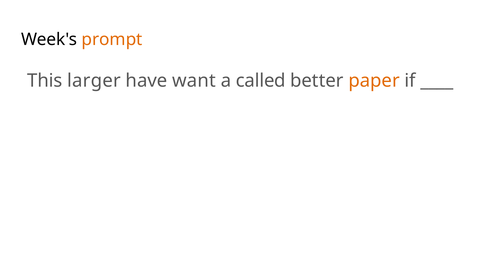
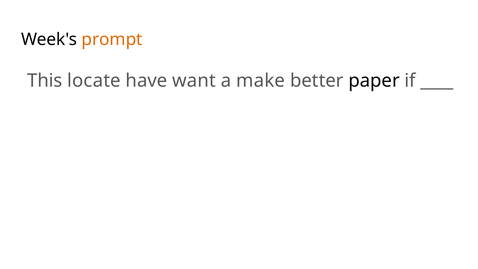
larger: larger -> locate
called: called -> make
paper colour: orange -> black
